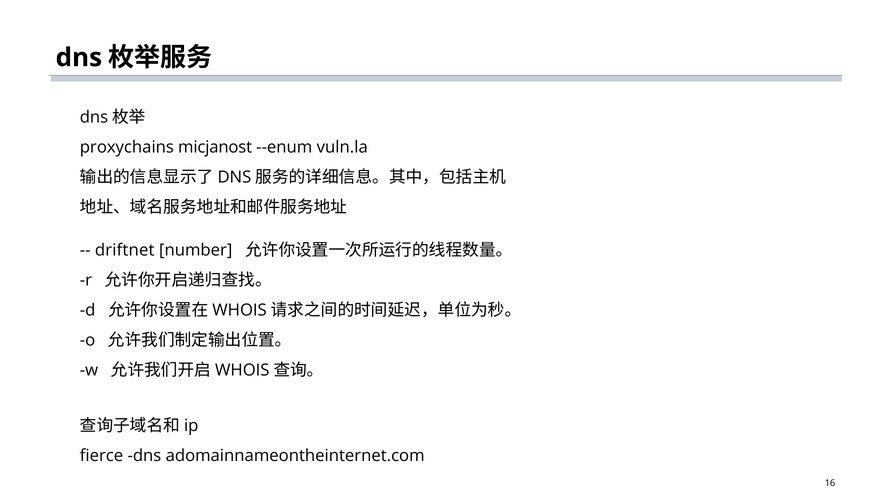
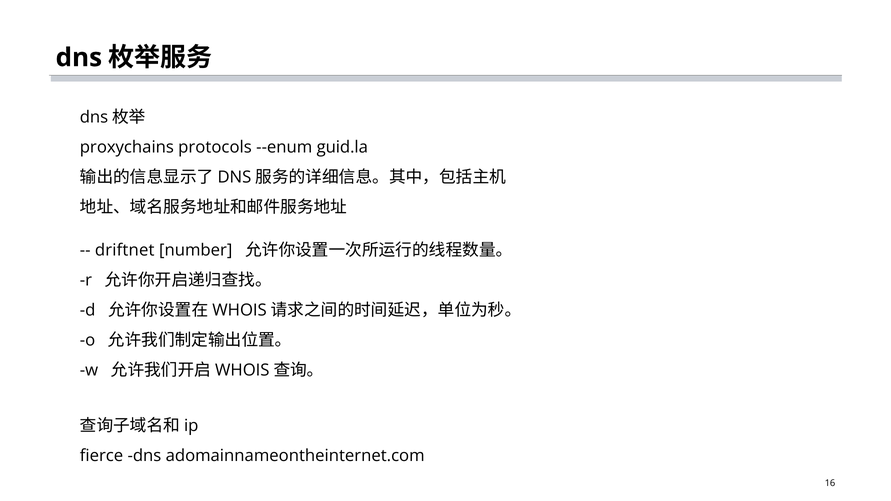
micjanost: micjanost -> protocols
vuln.la: vuln.la -> guid.la
